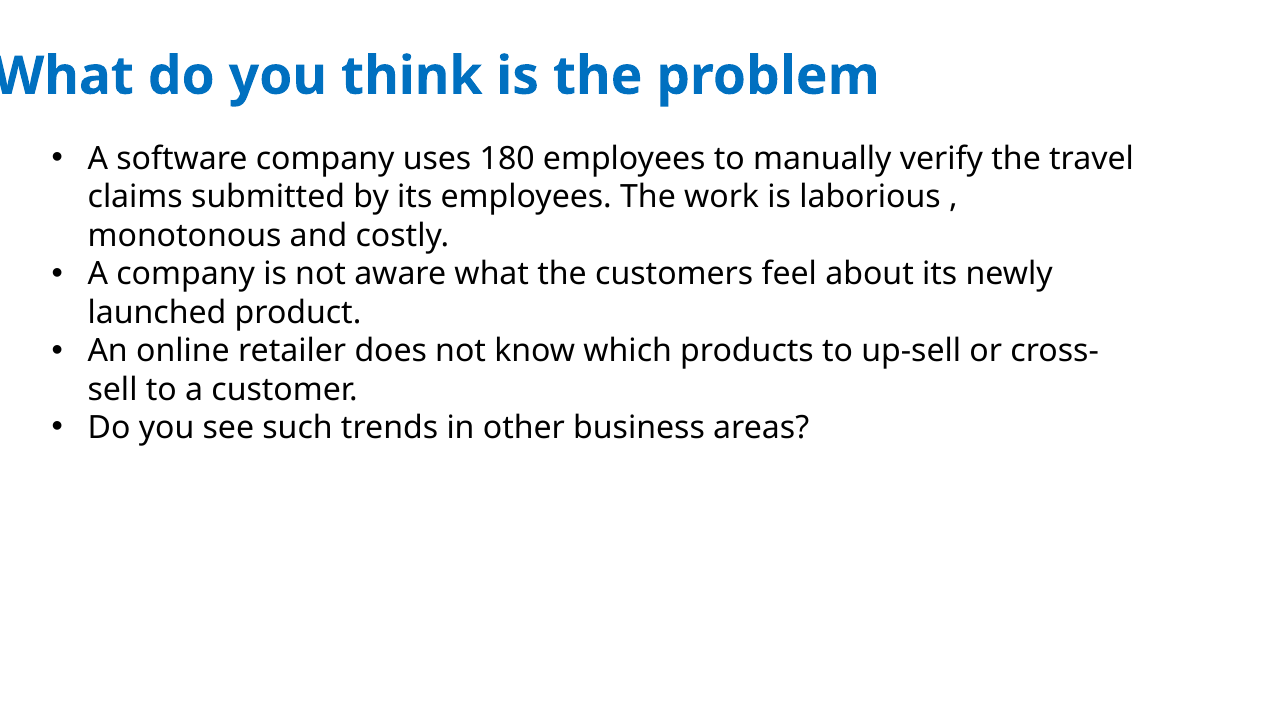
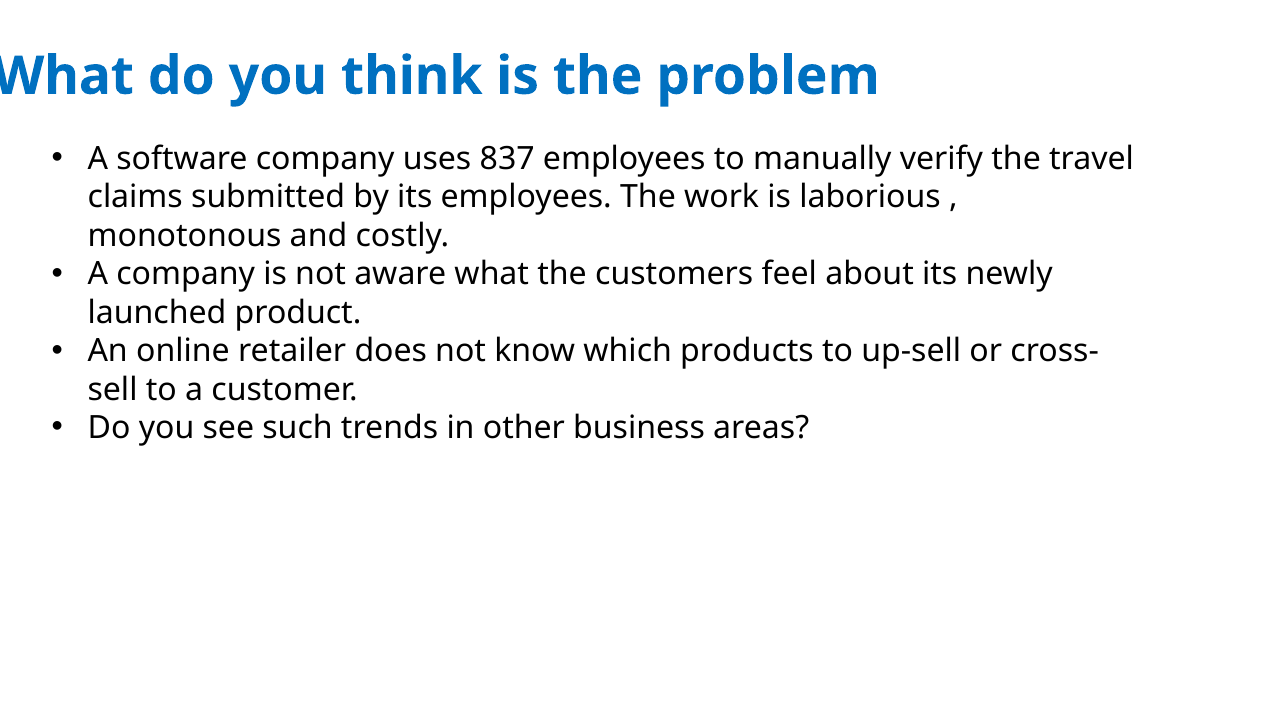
180: 180 -> 837
